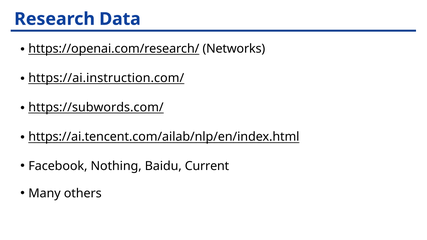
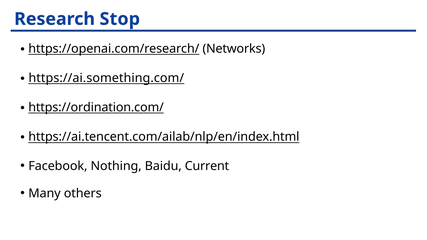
Data: Data -> Stop
https://ai.instruction.com/: https://ai.instruction.com/ -> https://ai.something.com/
https://subwords.com/: https://subwords.com/ -> https://ordination.com/
